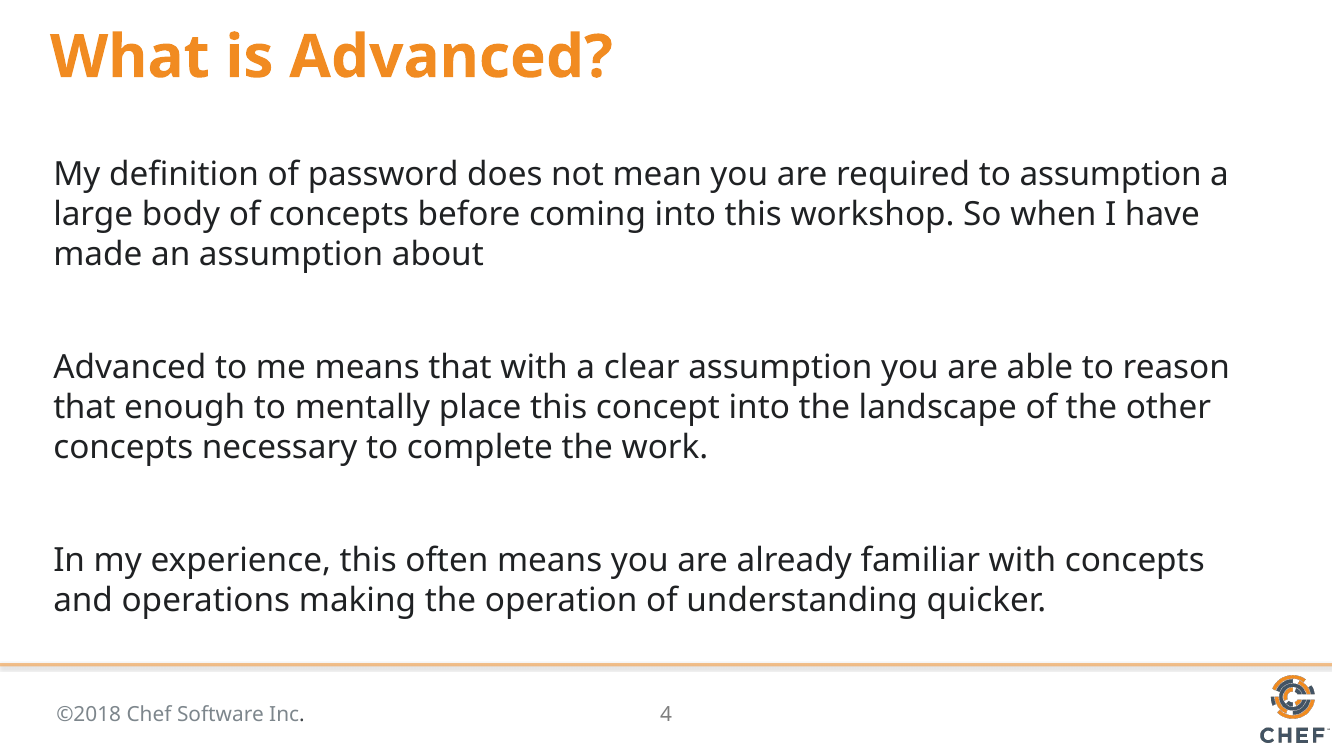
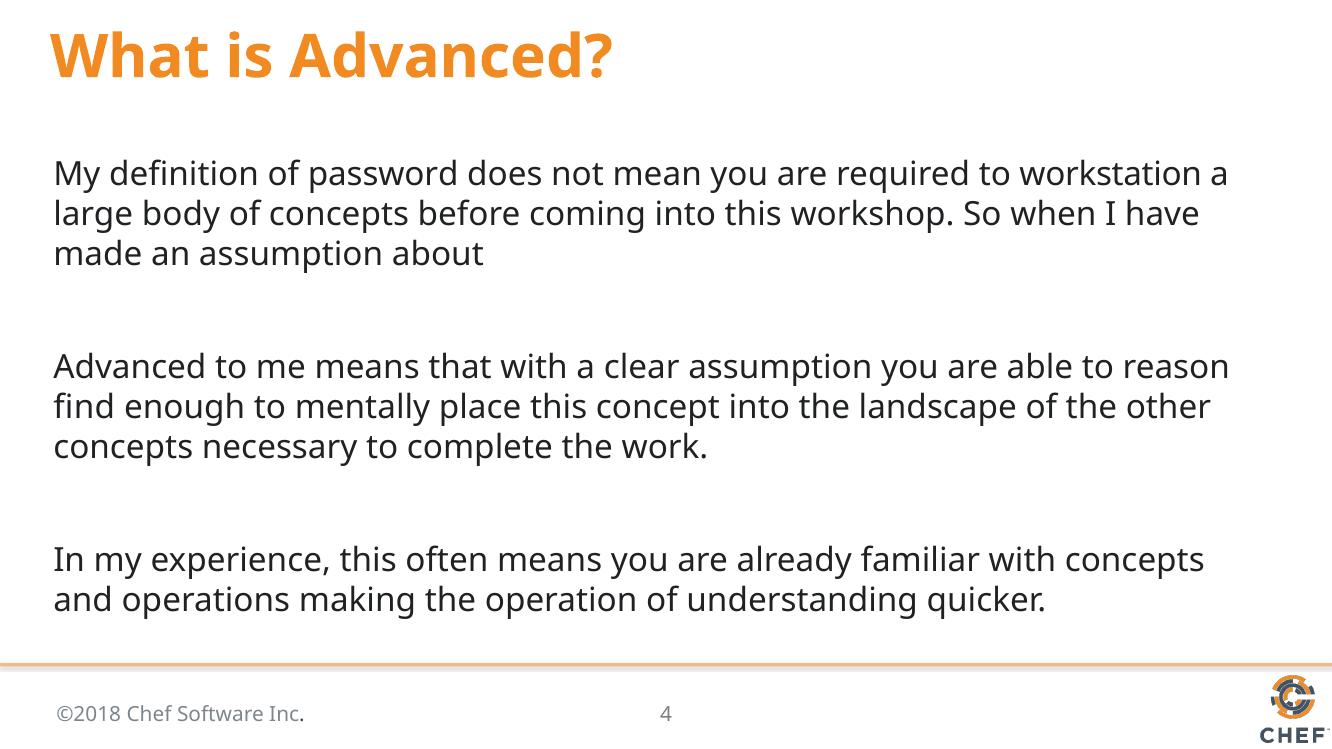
to assumption: assumption -> workstation
that at (84, 408): that -> find
